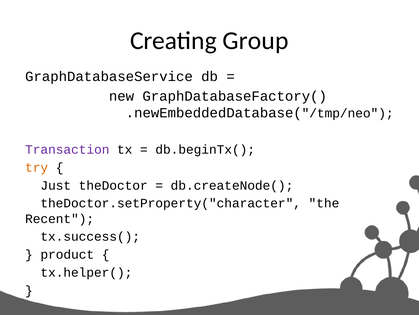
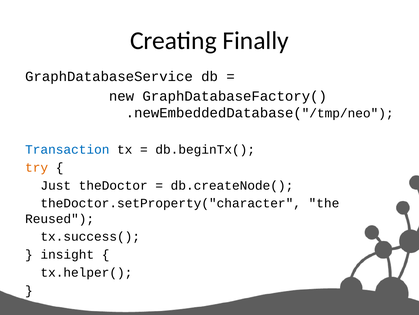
Group: Group -> Finally
Transaction colour: purple -> blue
Recent: Recent -> Reused
product: product -> insight
